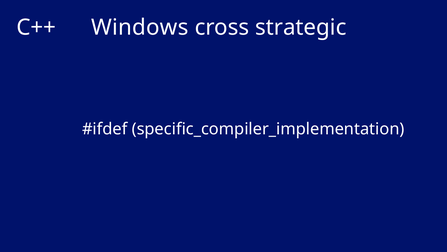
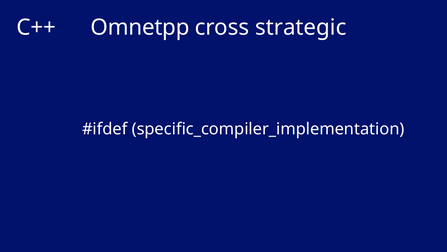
Windows: Windows -> Omnetpp
